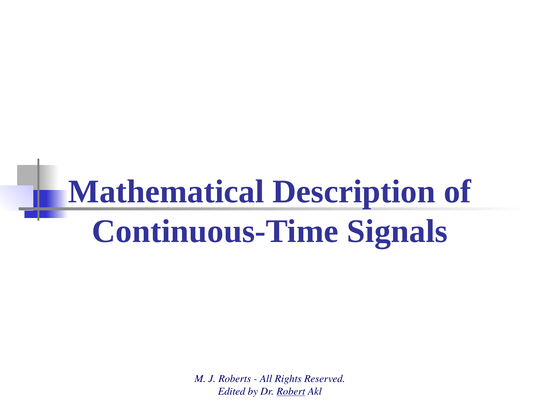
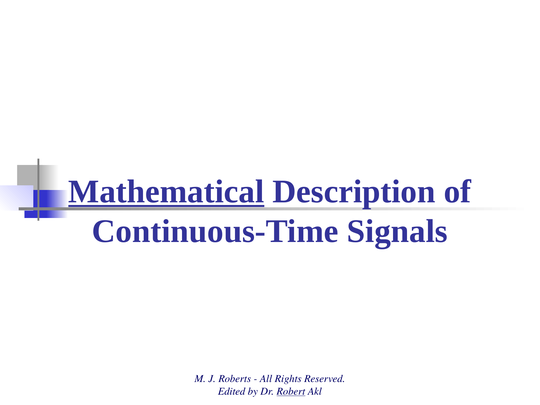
Mathematical underline: none -> present
